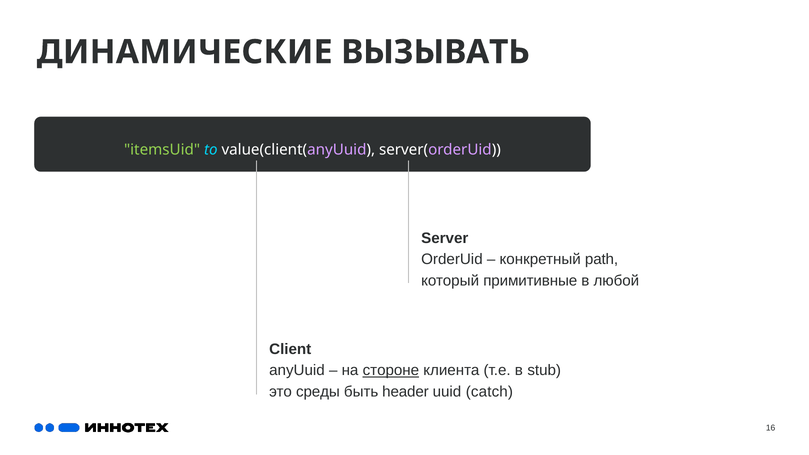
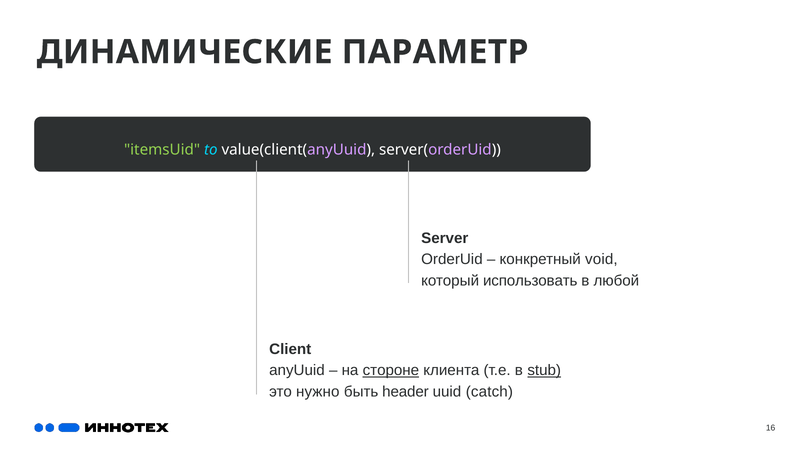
ВЫЗЫВАТЬ: ВЫЗЫВАТЬ -> ПАРАМЕТР
path: path -> void
примитивные: примитивные -> использовать
stub underline: none -> present
среды: среды -> нужно
